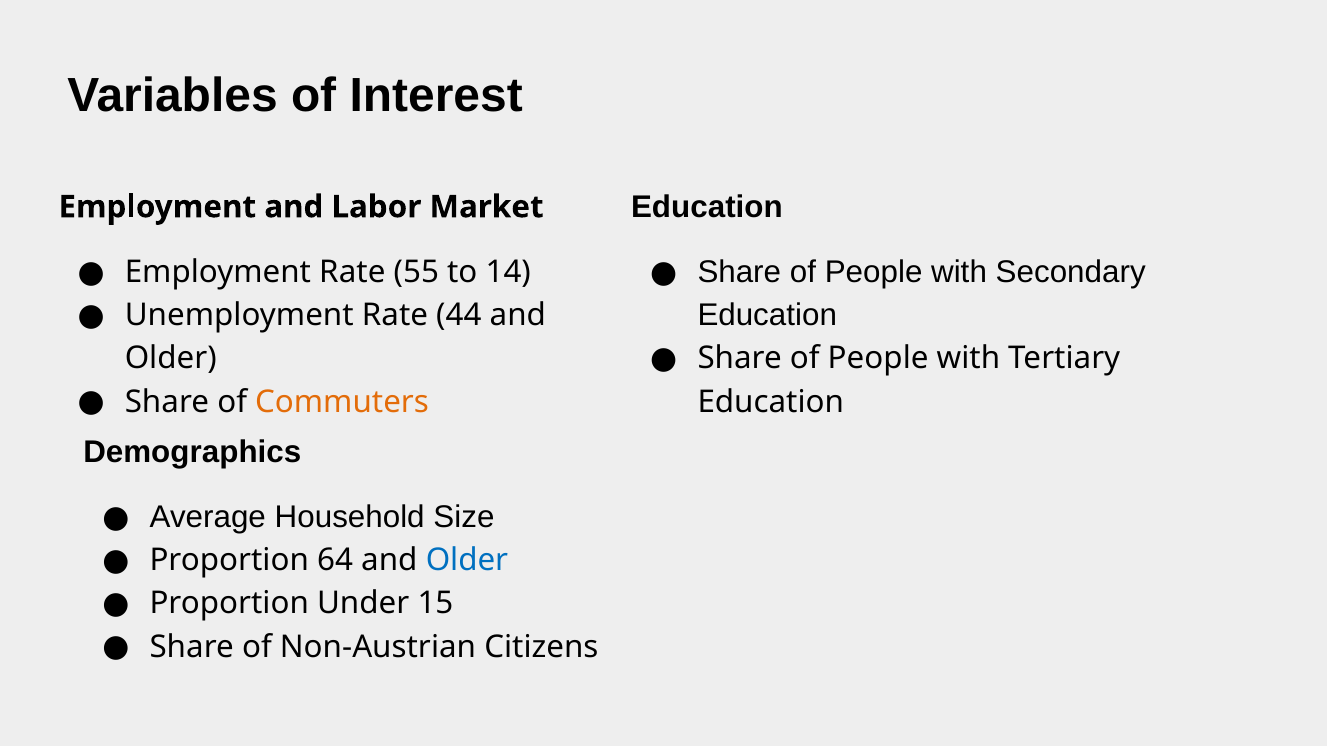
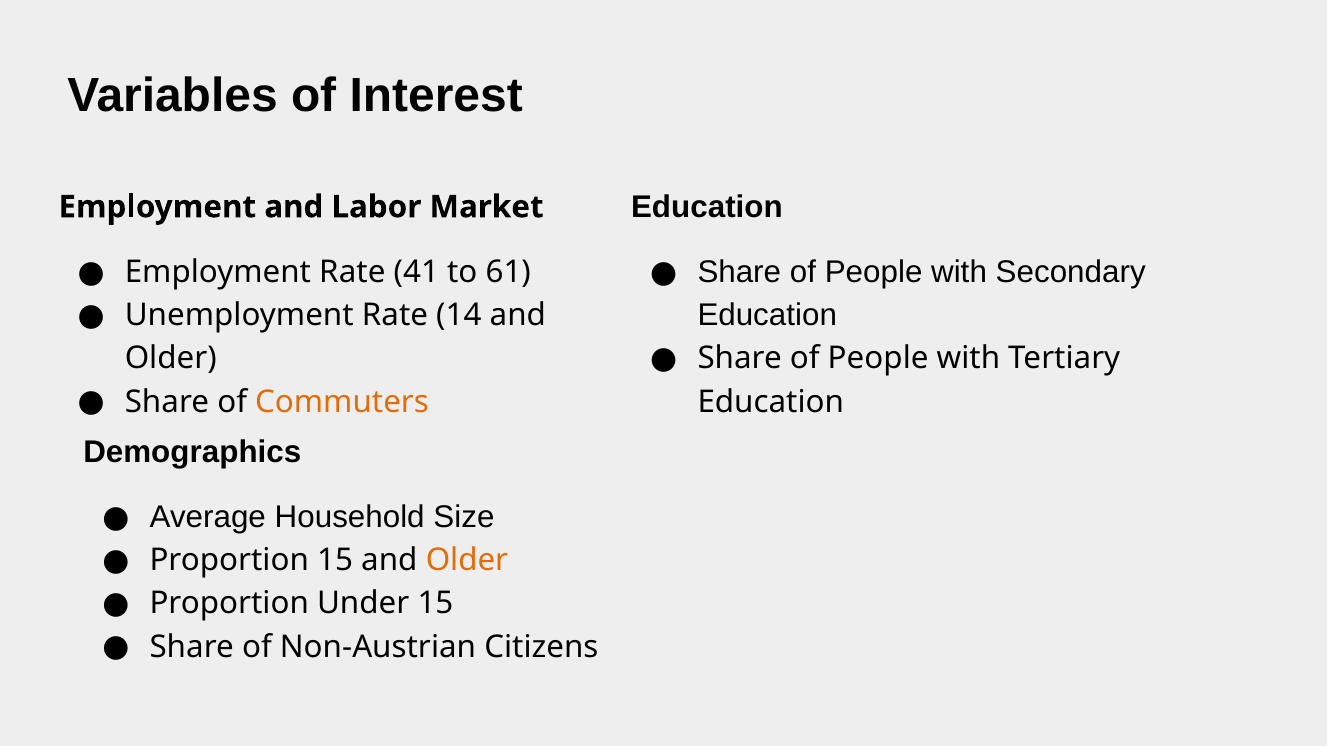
55: 55 -> 41
14: 14 -> 61
44: 44 -> 14
Proportion 64: 64 -> 15
Older at (467, 561) colour: blue -> orange
